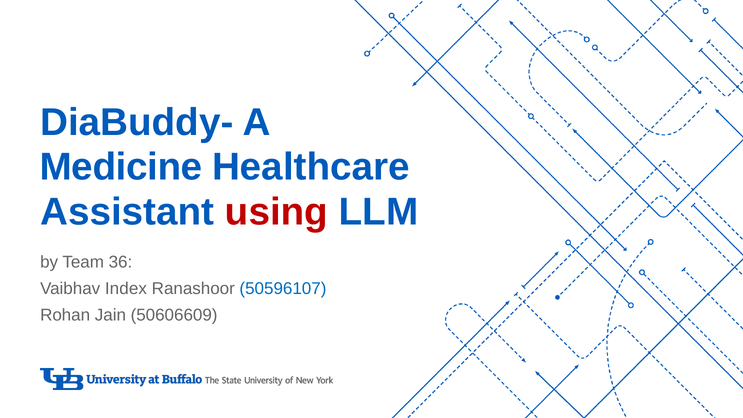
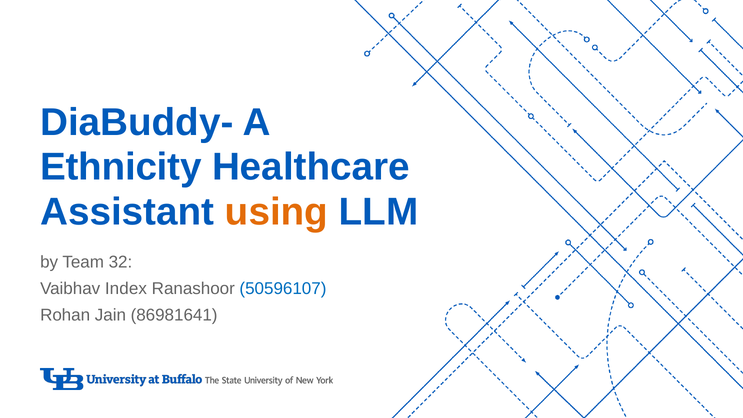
Medicine: Medicine -> Ethnicity
using colour: red -> orange
36: 36 -> 32
50606609: 50606609 -> 86981641
